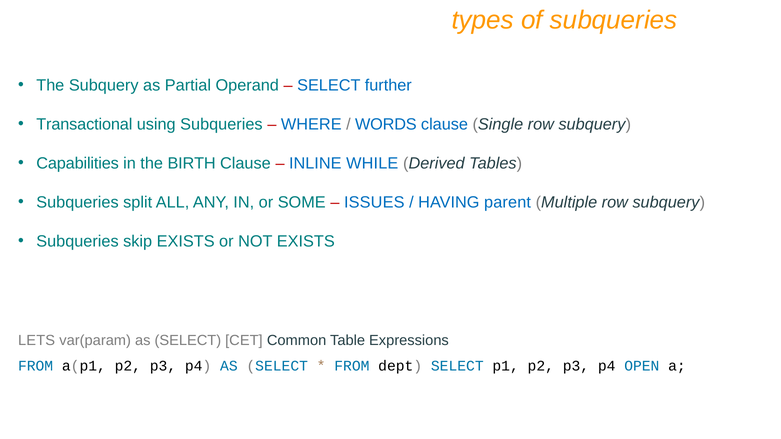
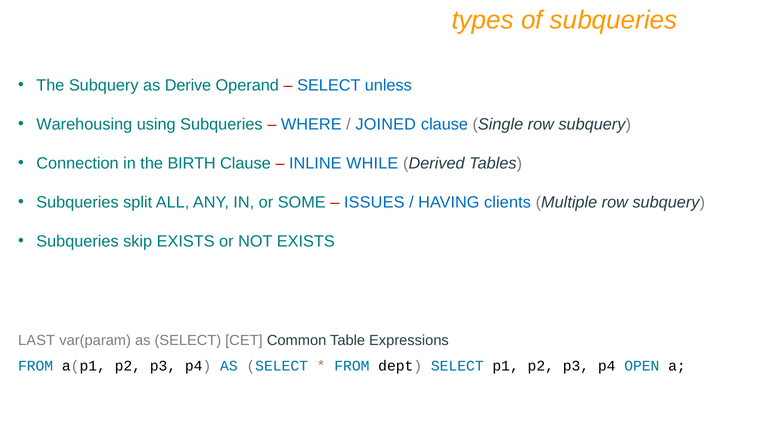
Partial: Partial -> Derive
further: further -> unless
Transactional: Transactional -> Warehousing
WORDS: WORDS -> JOINED
Capabilities: Capabilities -> Connection
parent: parent -> clients
LETS: LETS -> LAST
